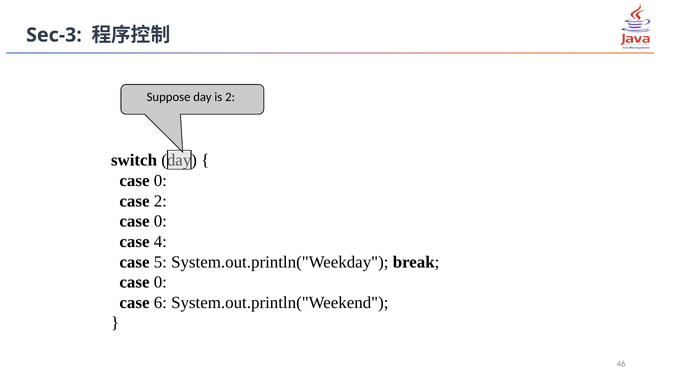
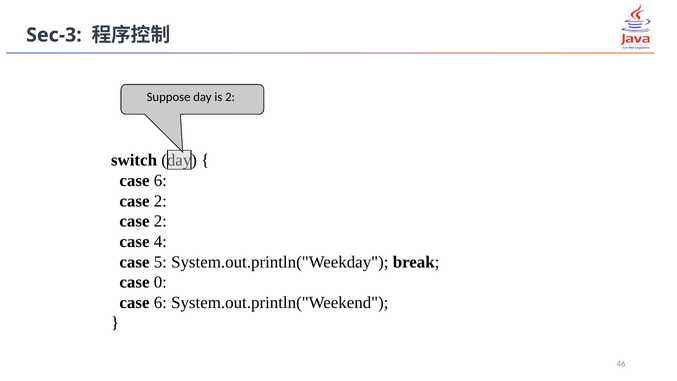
0 at (160, 181): 0 -> 6
0 at (160, 221): 0 -> 2
